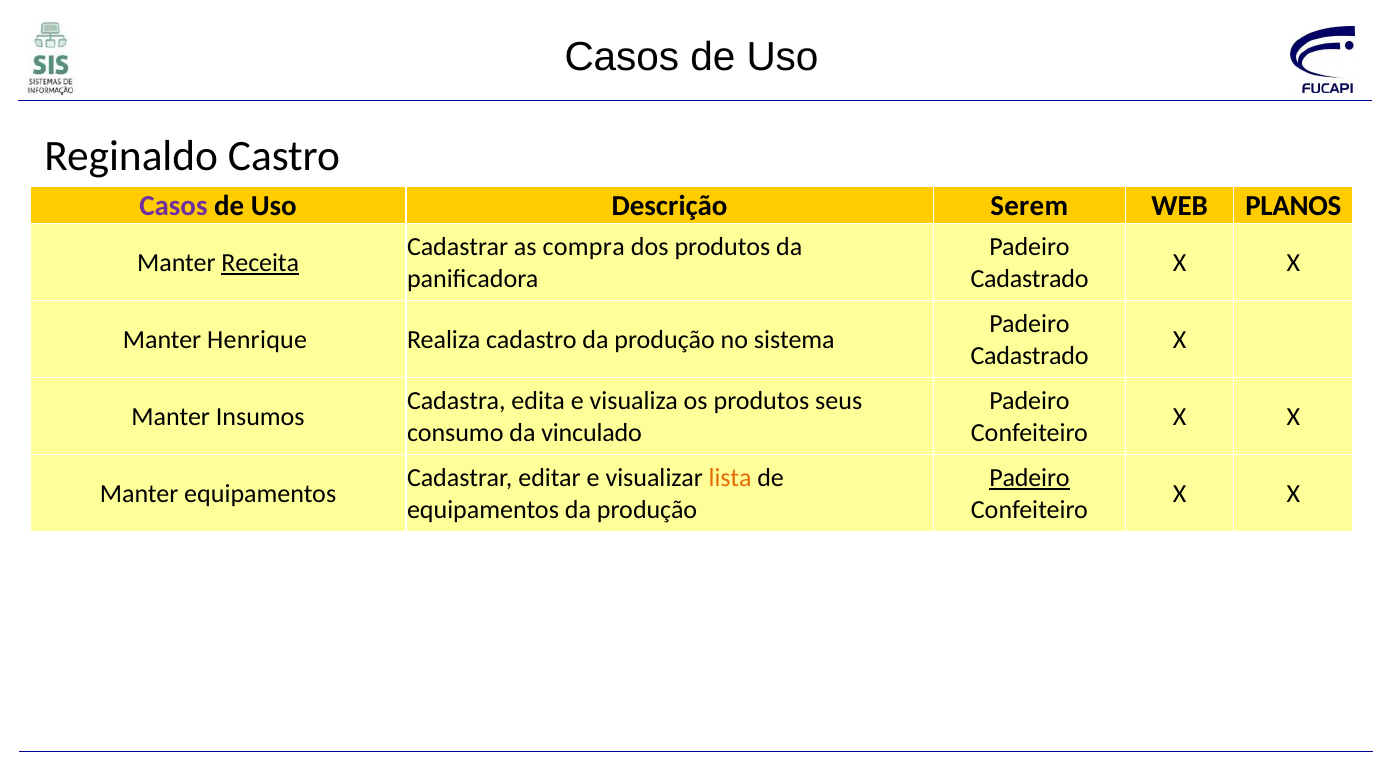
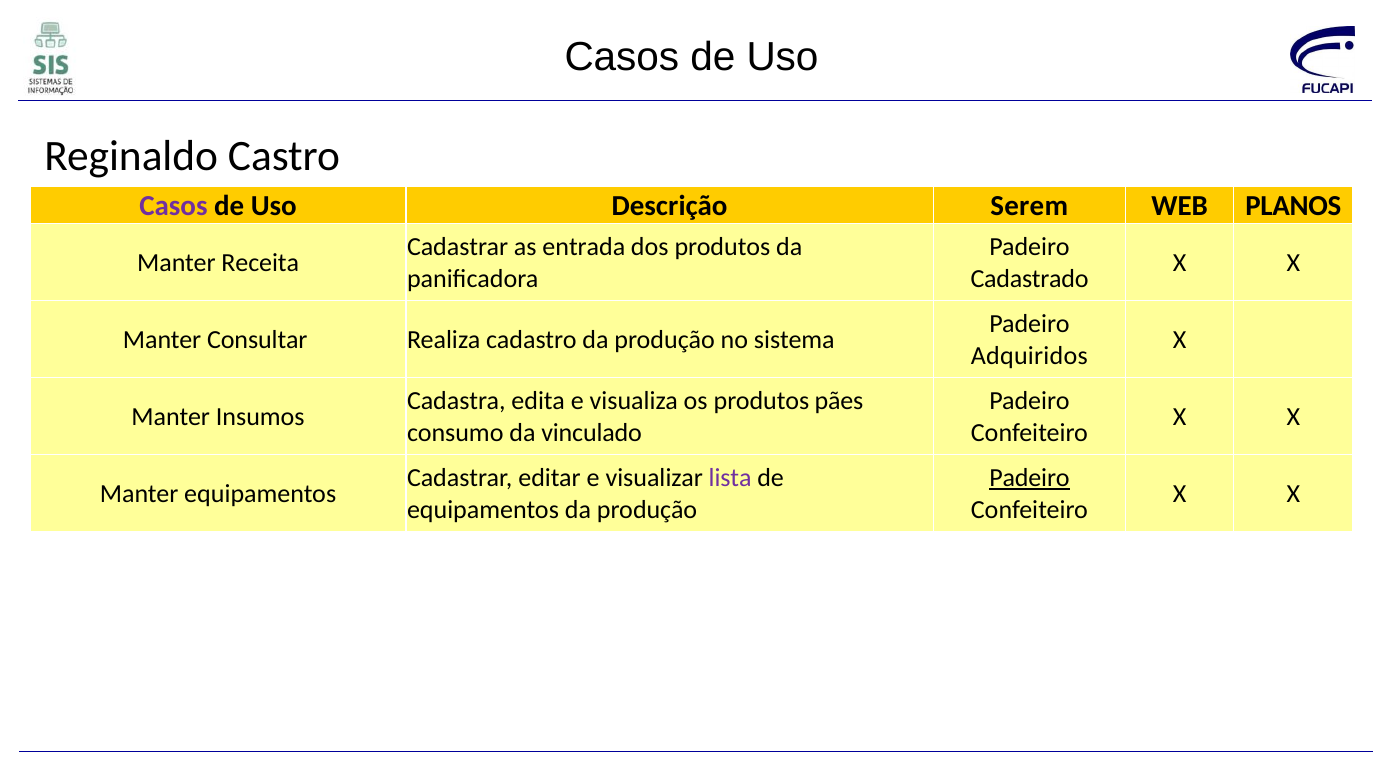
compra: compra -> entrada
Receita underline: present -> none
Henrique: Henrique -> Consultar
Cadastrado at (1030, 356): Cadastrado -> Adquiridos
seus: seus -> pães
lista colour: orange -> purple
